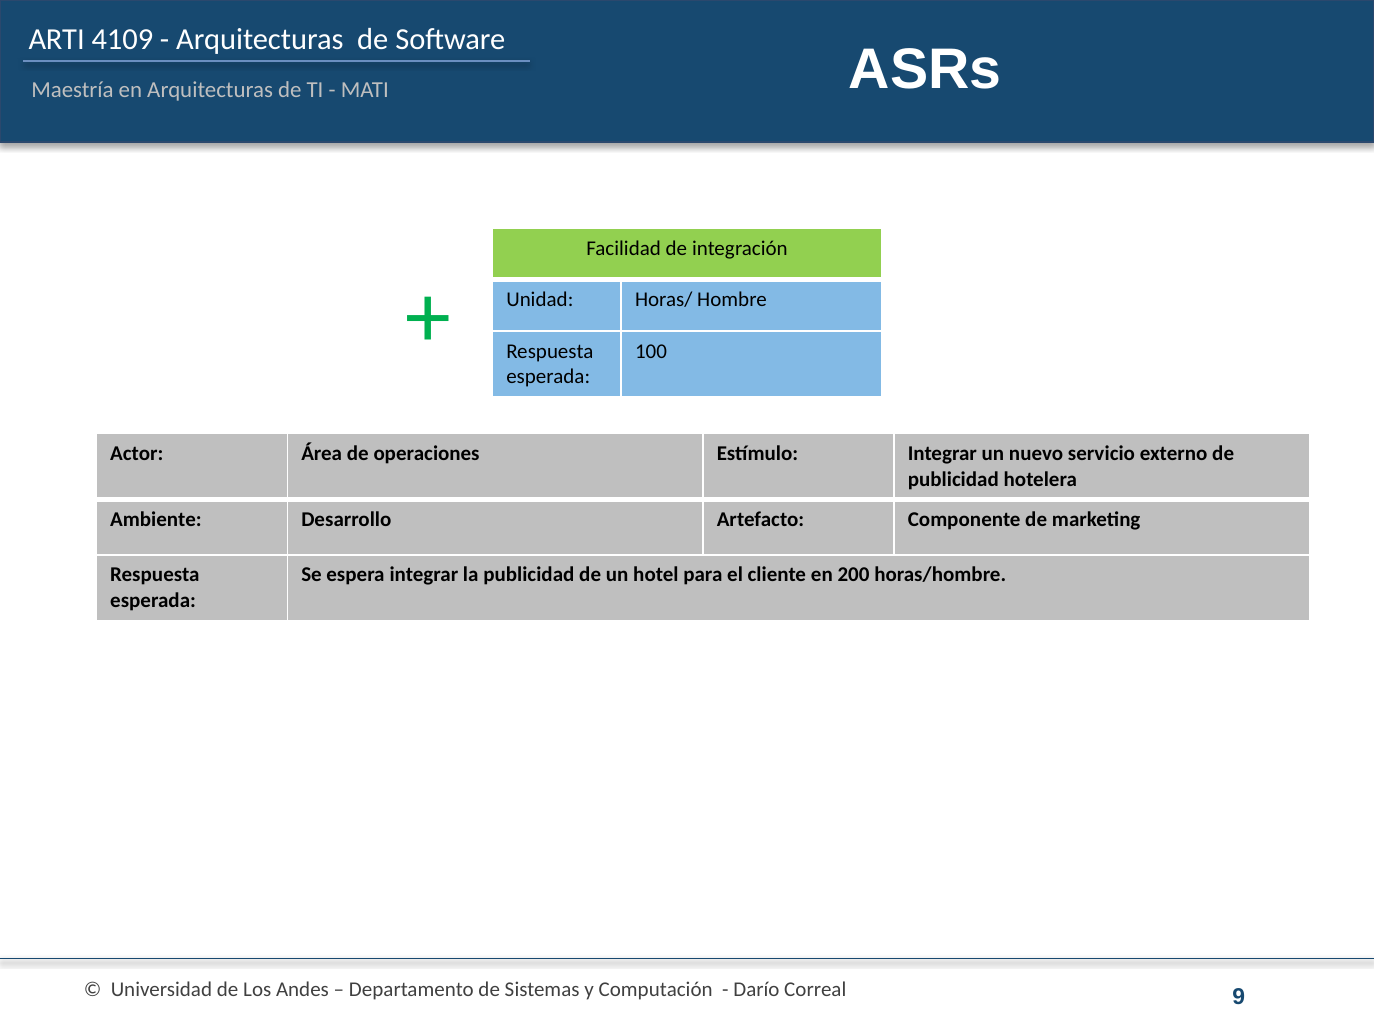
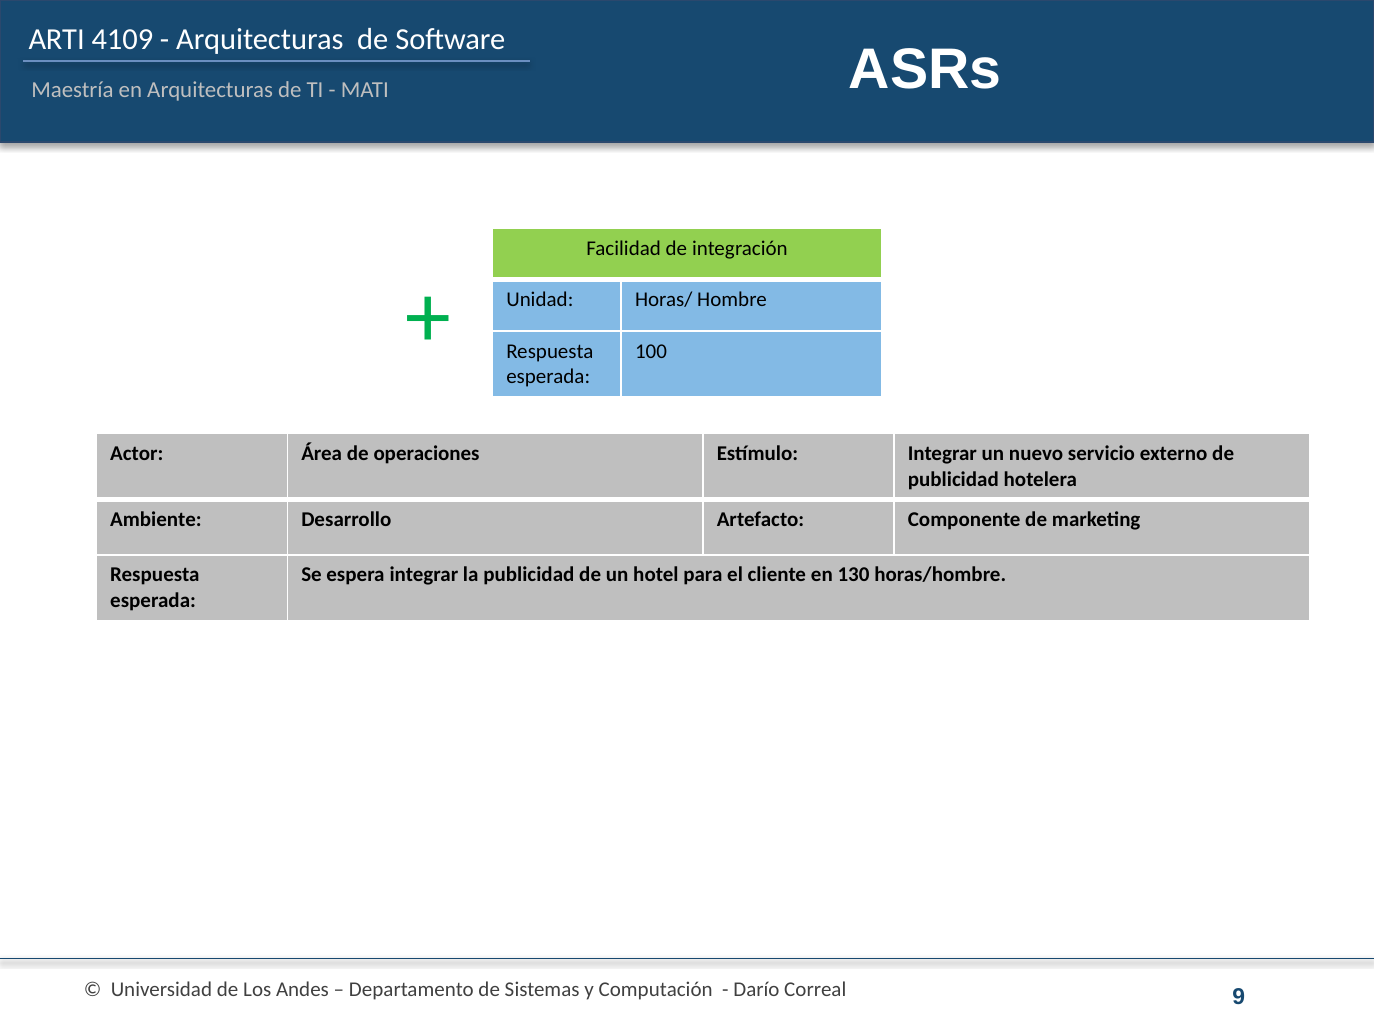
200: 200 -> 130
